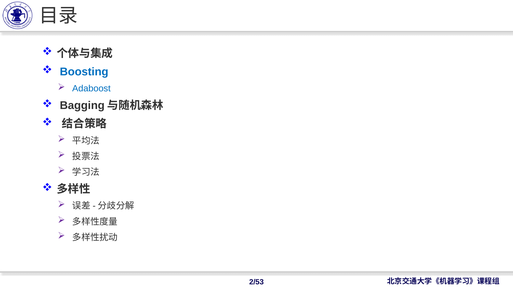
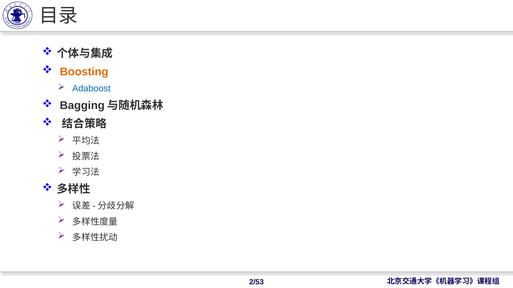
Boosting colour: blue -> orange
